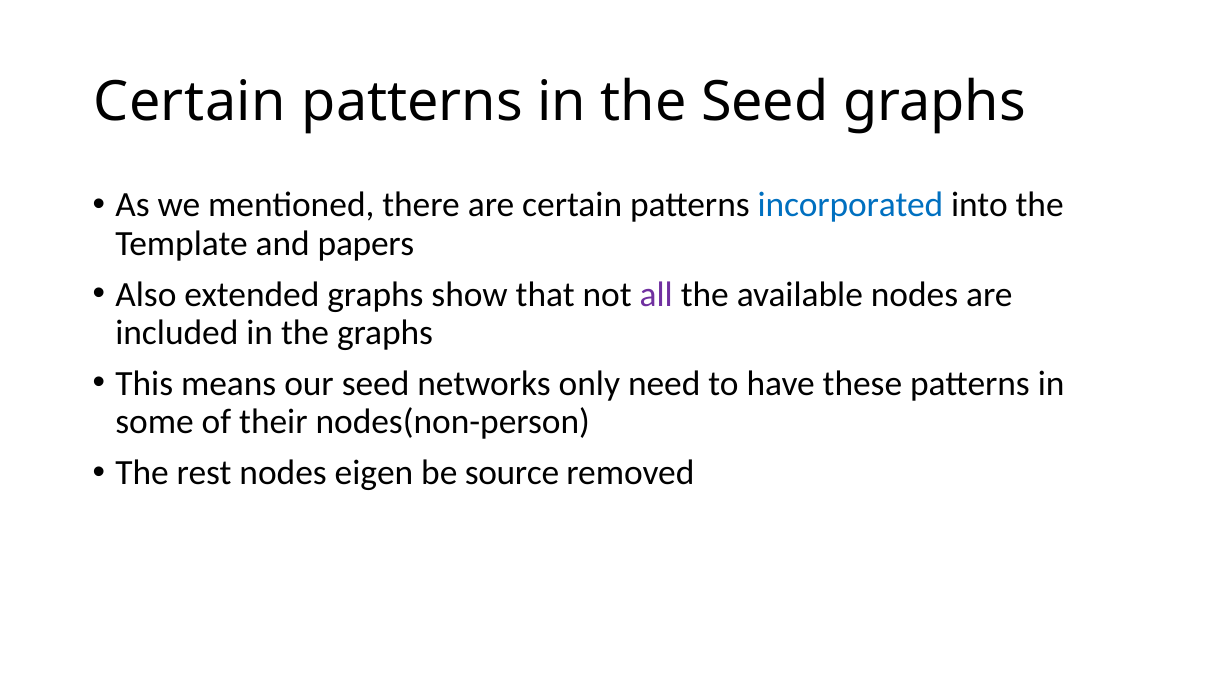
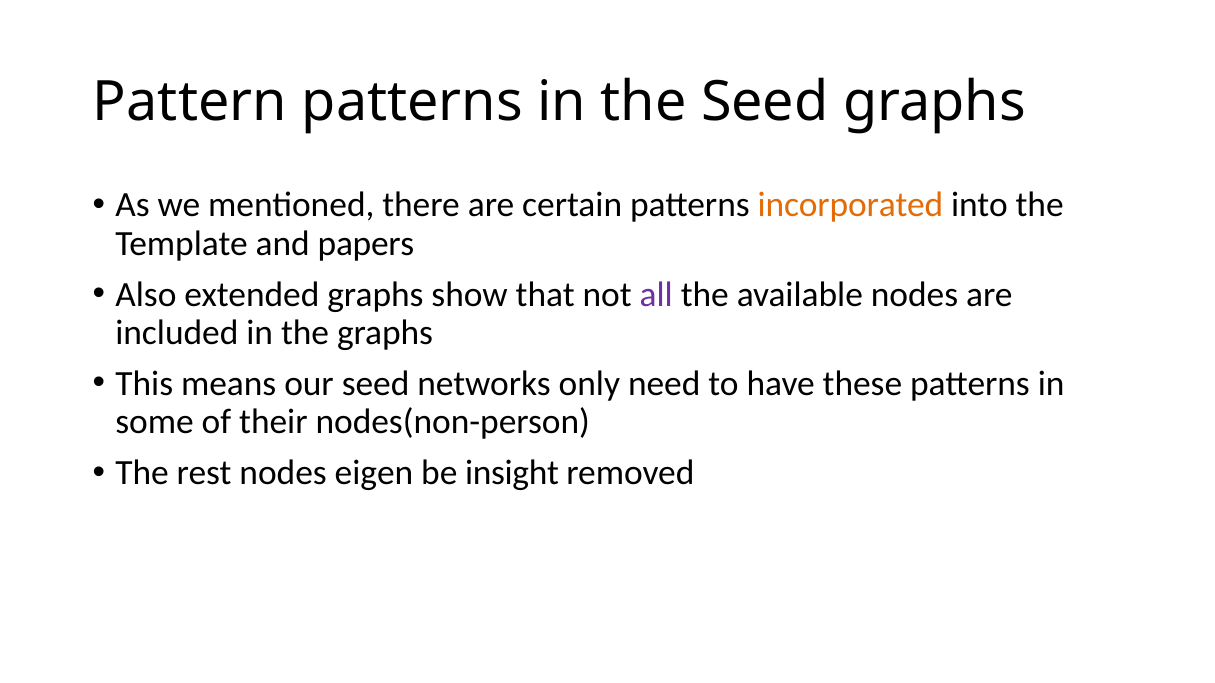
Certain at (190, 102): Certain -> Pattern
incorporated colour: blue -> orange
source: source -> insight
